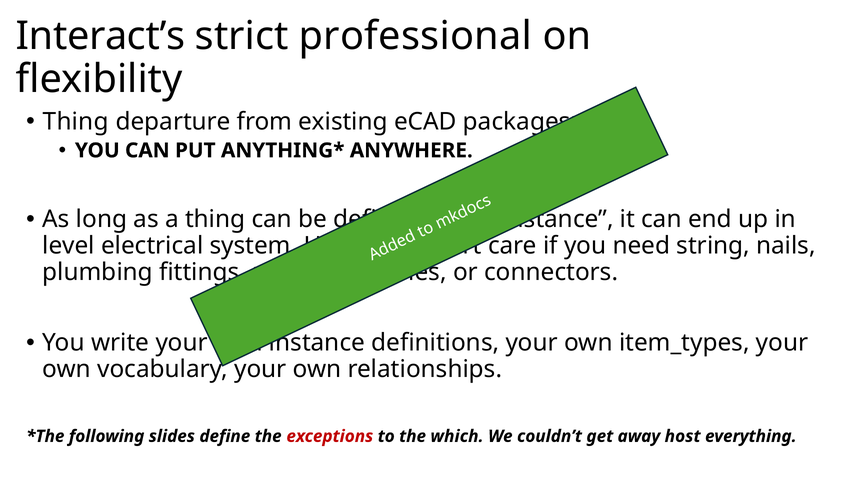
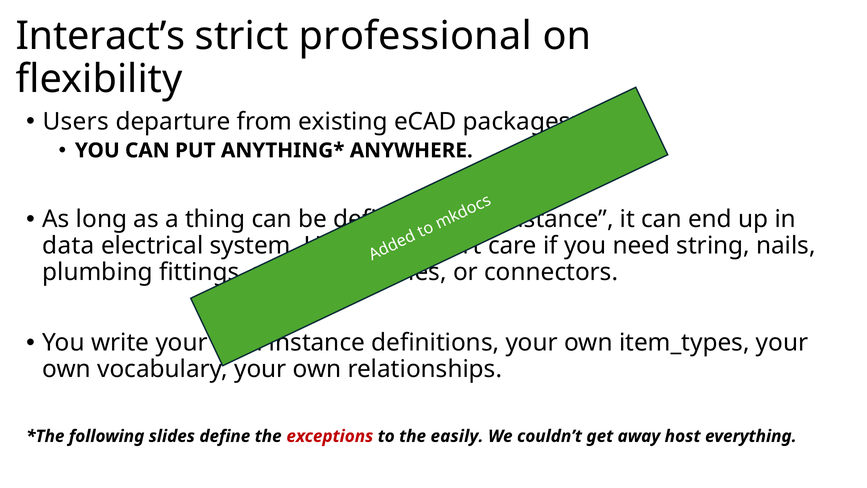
Thing at (76, 121): Thing -> Users
level: level -> data
which: which -> easily
